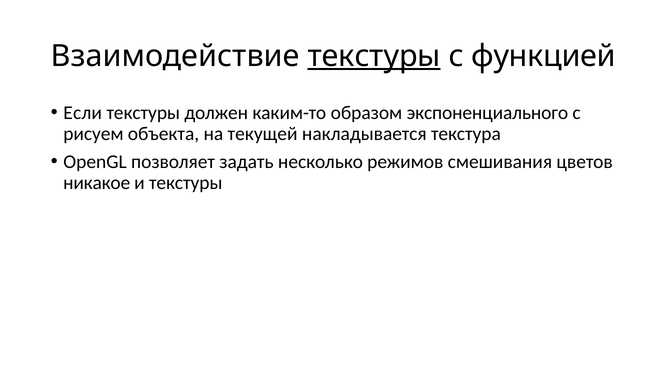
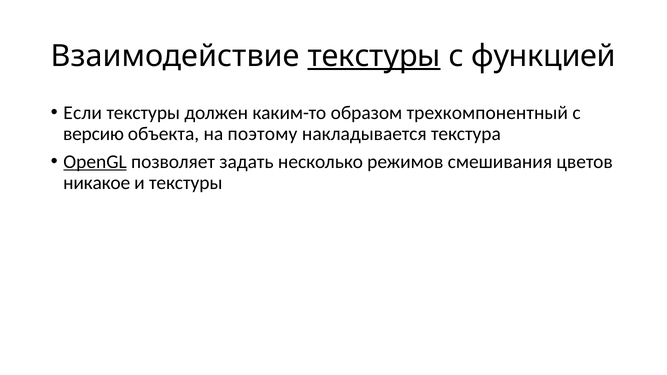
экспоненциального: экспоненциального -> трехкомпонентный
рисуем: рисуем -> версию
текущей: текущей -> поэтому
OpenGL underline: none -> present
